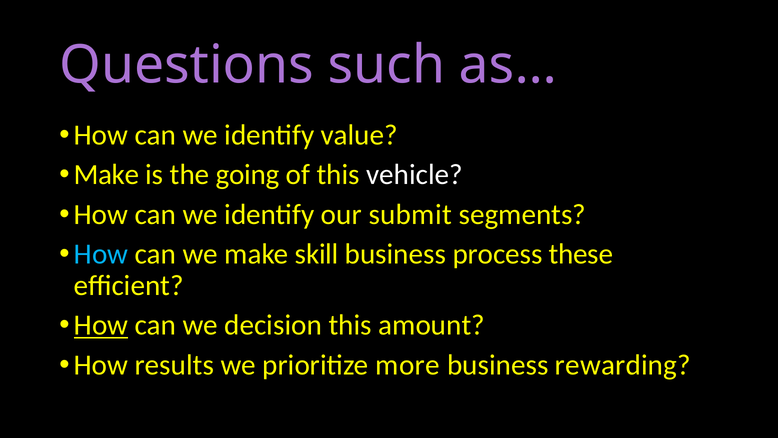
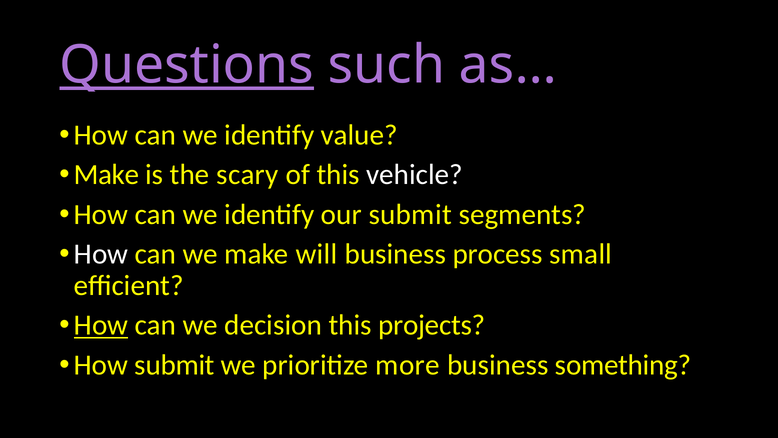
Questions underline: none -> present
going: going -> scary
How at (101, 254) colour: light blue -> white
skill: skill -> will
these: these -> small
amount: amount -> projects
How results: results -> submit
rewarding: rewarding -> something
